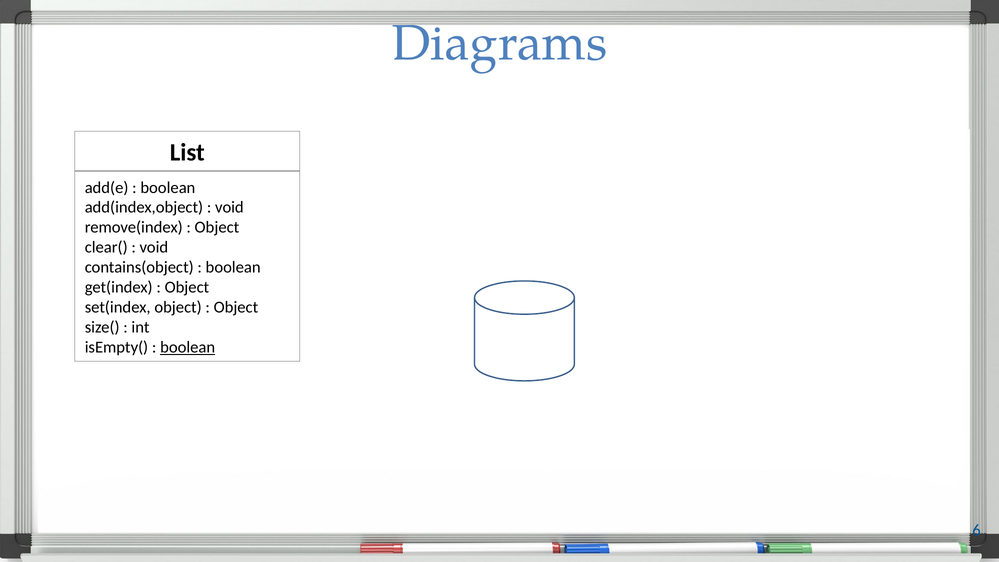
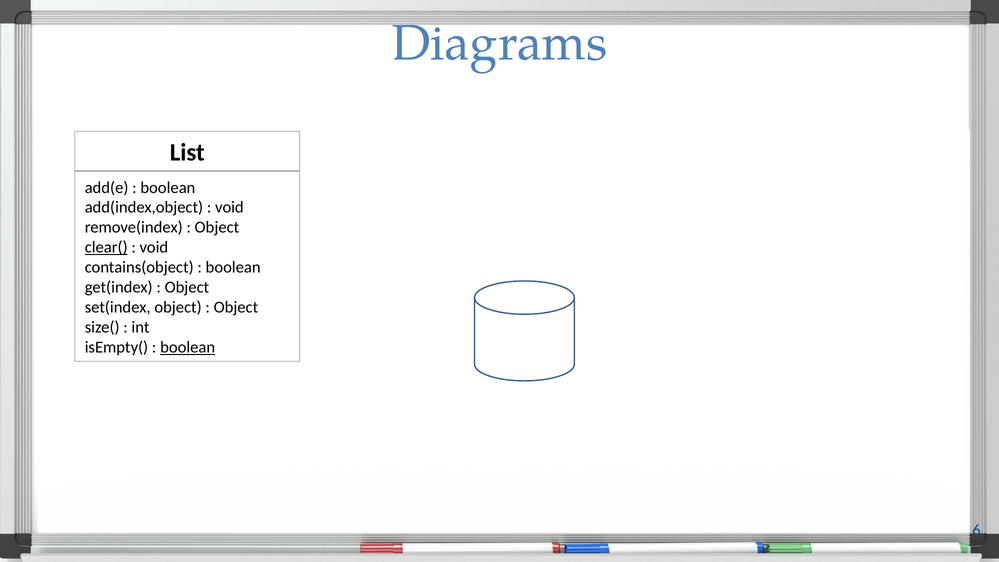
clear( underline: none -> present
